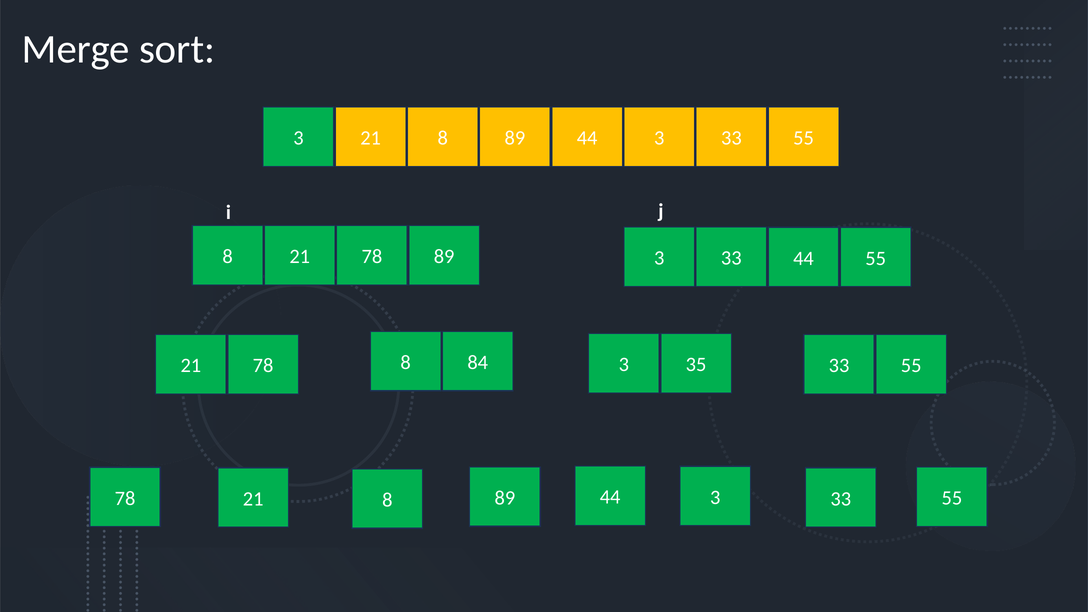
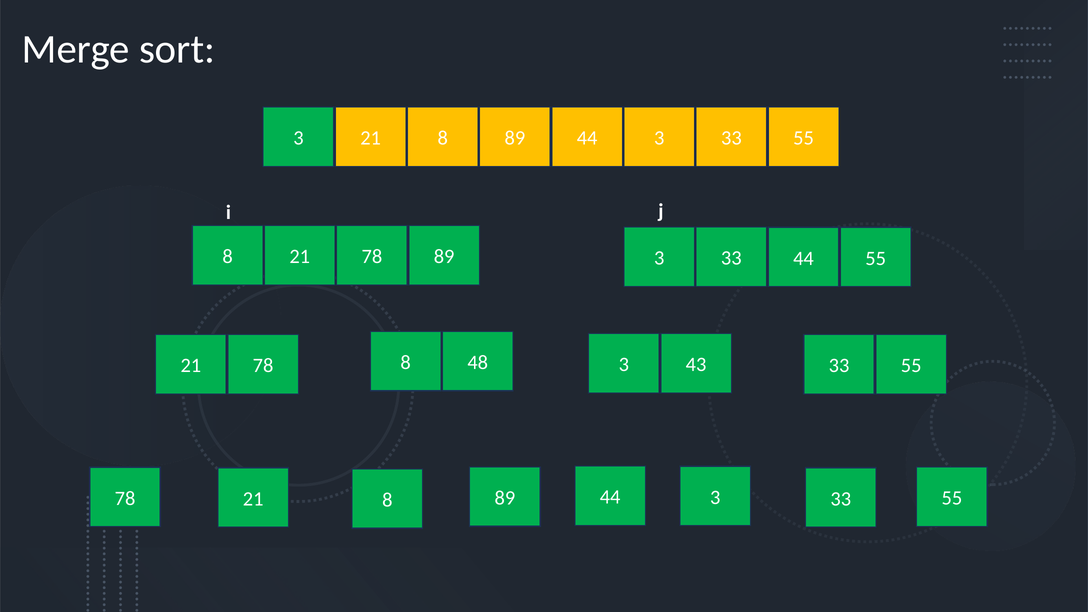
84: 84 -> 48
35: 35 -> 43
